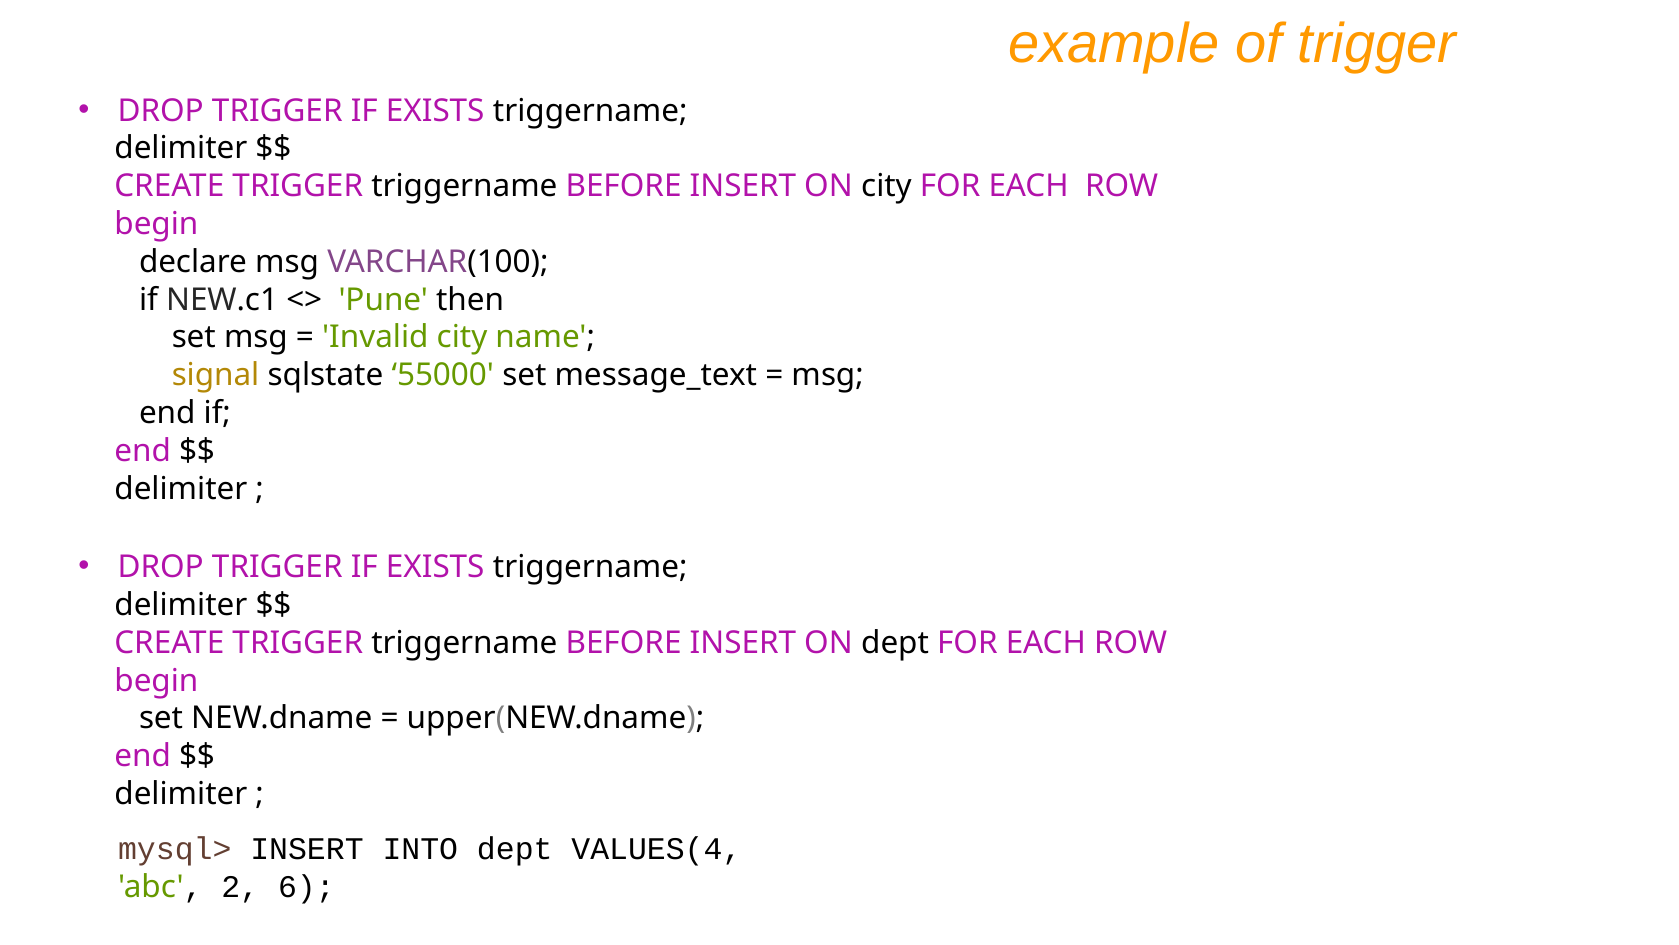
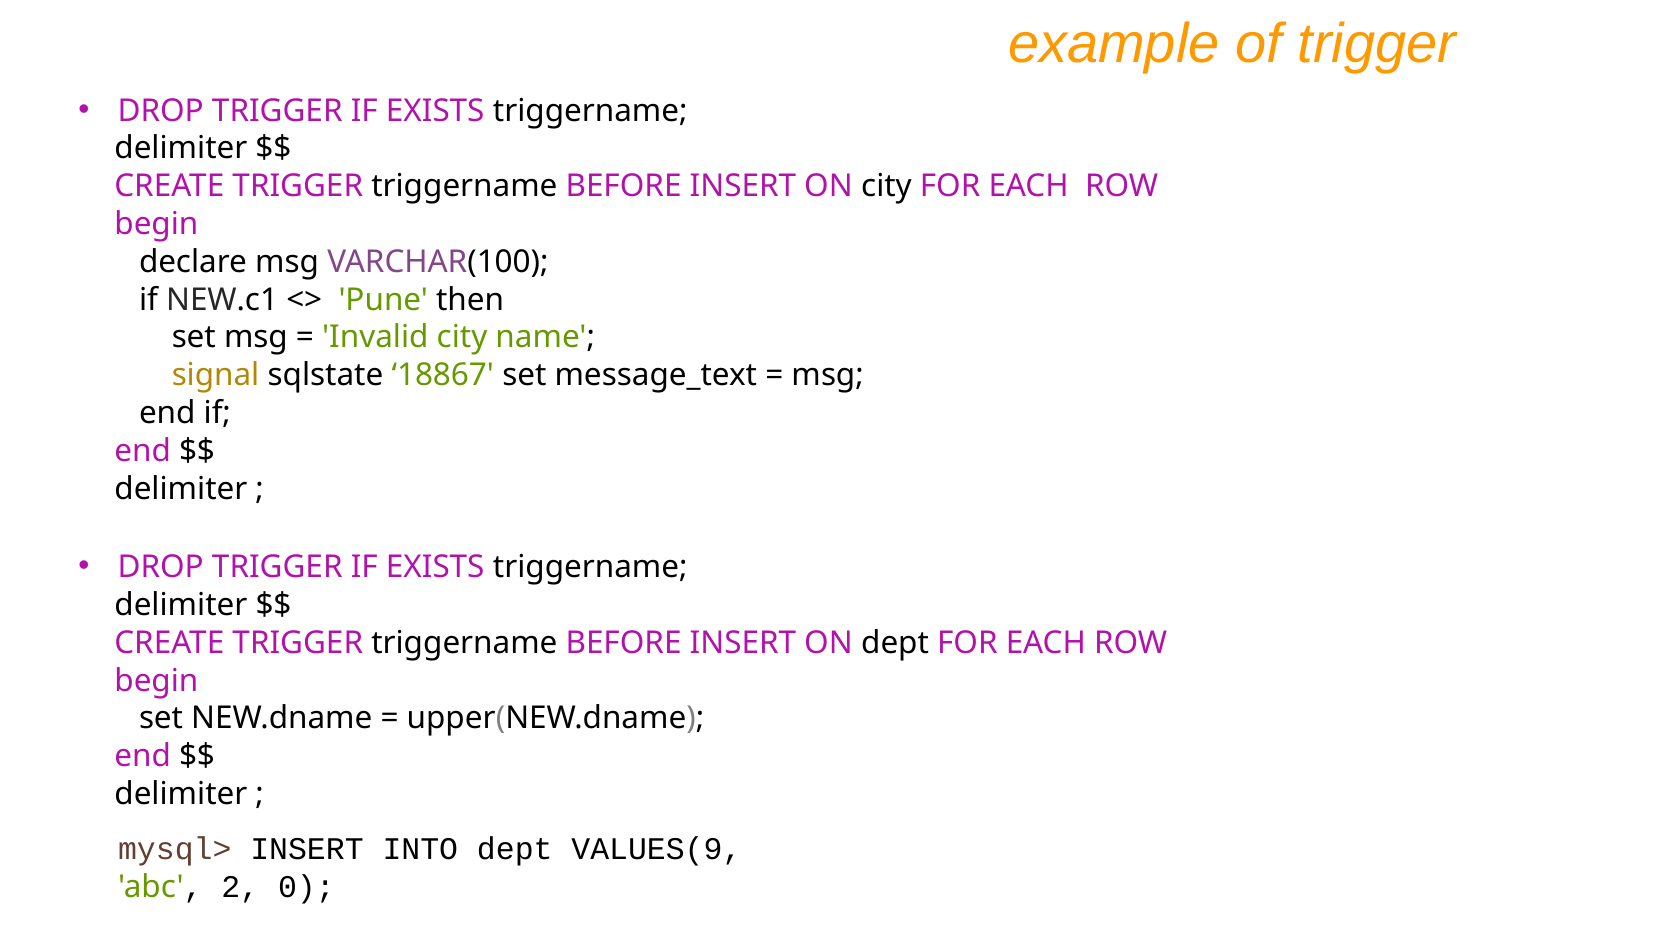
55000: 55000 -> 18867
VALUES(4: VALUES(4 -> VALUES(9
6: 6 -> 0
